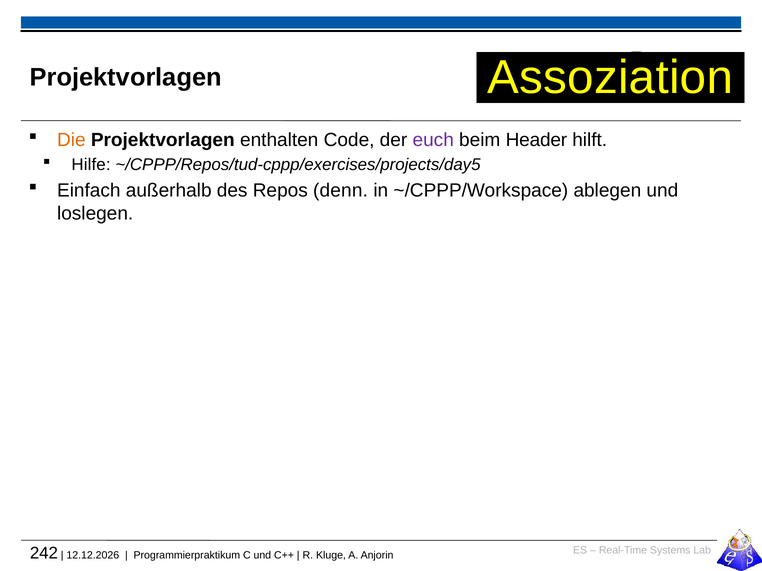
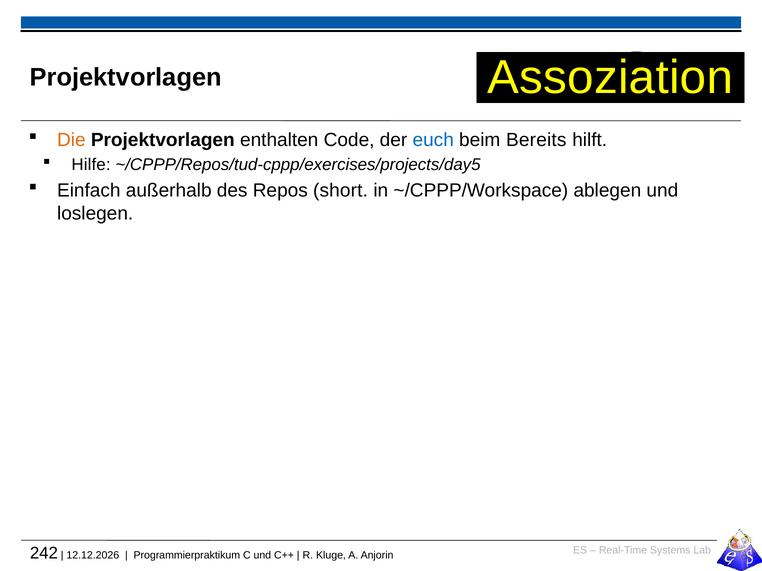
euch colour: purple -> blue
Header: Header -> Bereits
denn: denn -> short
